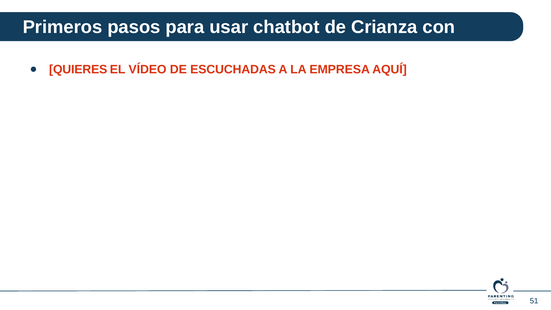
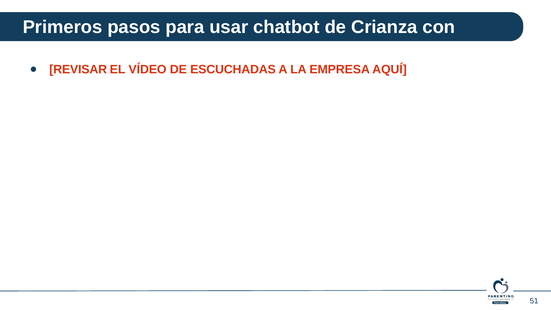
QUIERES: QUIERES -> REVISAR
